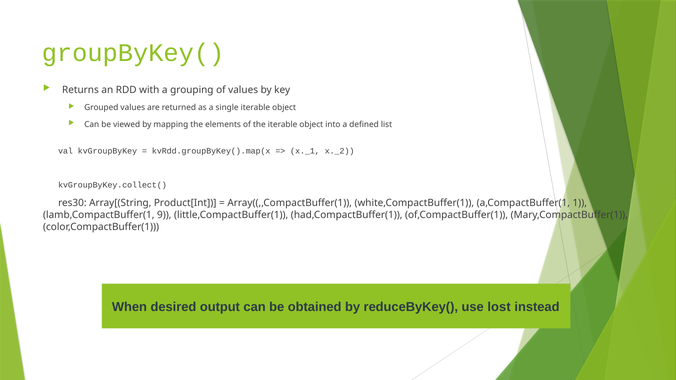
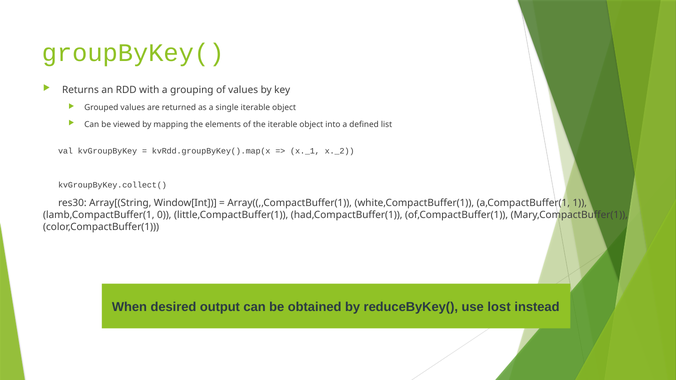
Product[Int: Product[Int -> Window[Int
9: 9 -> 0
